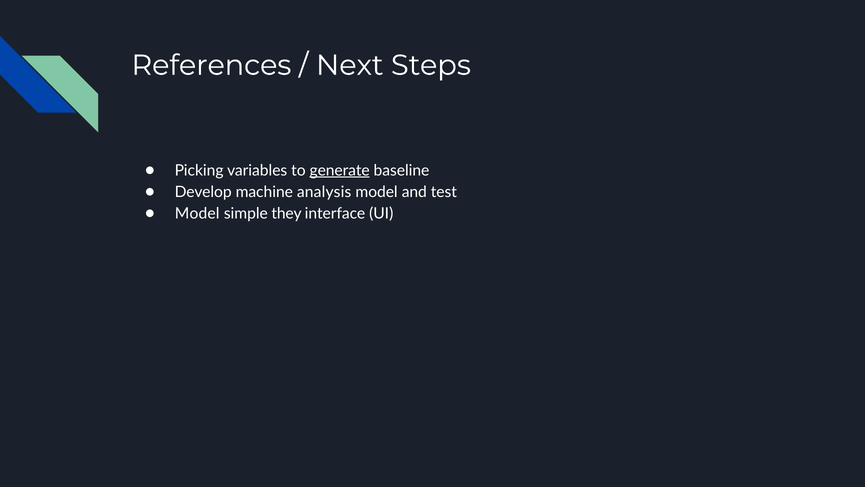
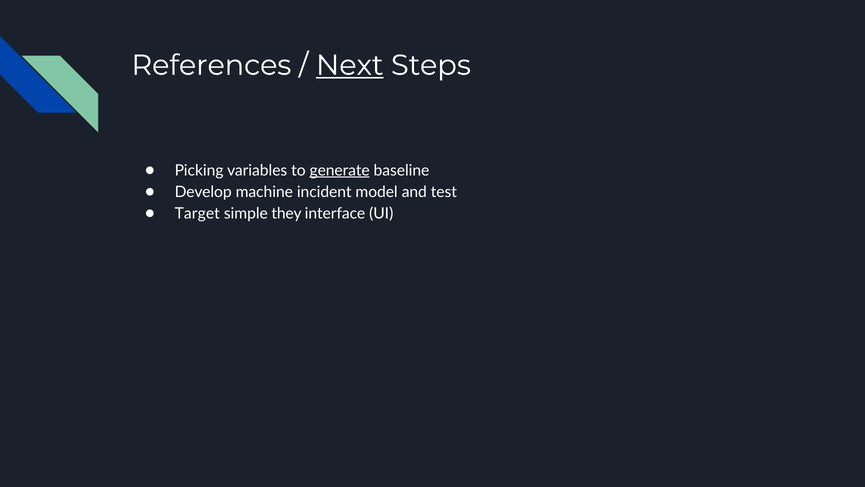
Next underline: none -> present
analysis: analysis -> incident
Model at (197, 213): Model -> Target
